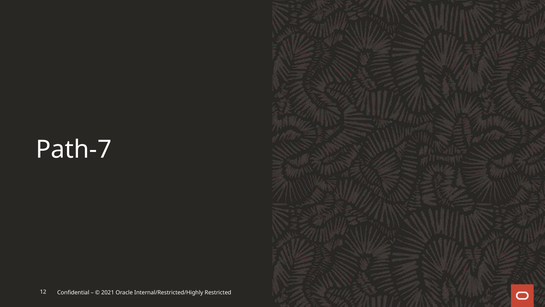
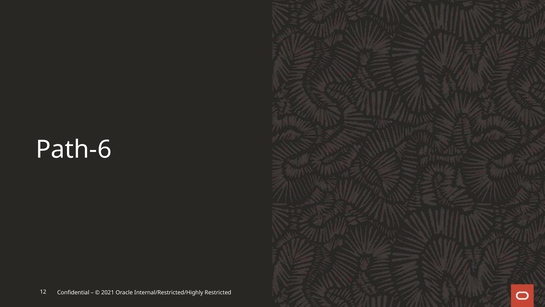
Path-7: Path-7 -> Path-6
